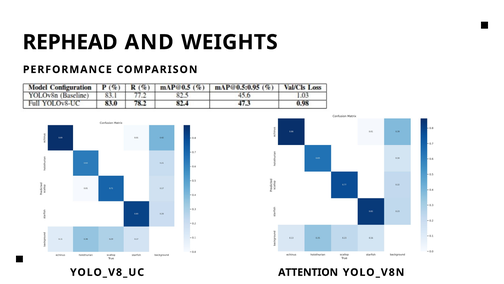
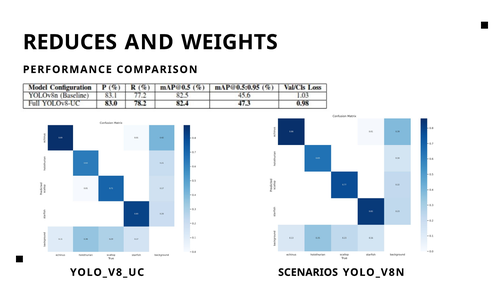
REPHEAD: REPHEAD -> REDUCES
ATTENTION: ATTENTION -> SCENARIOS
